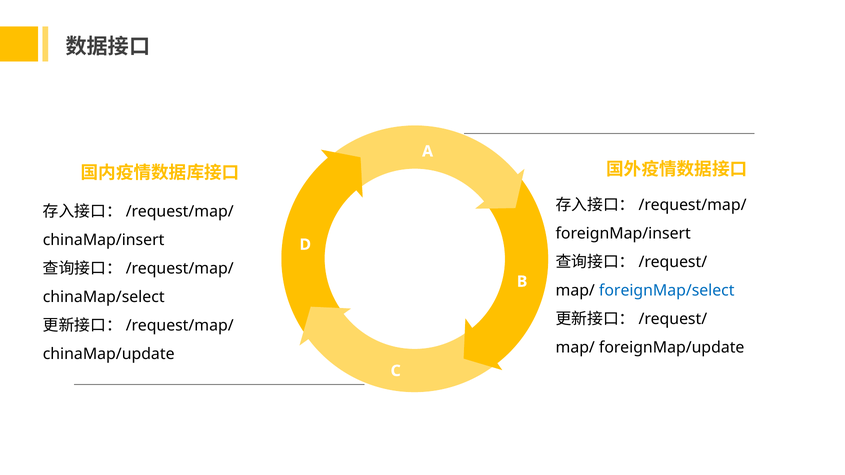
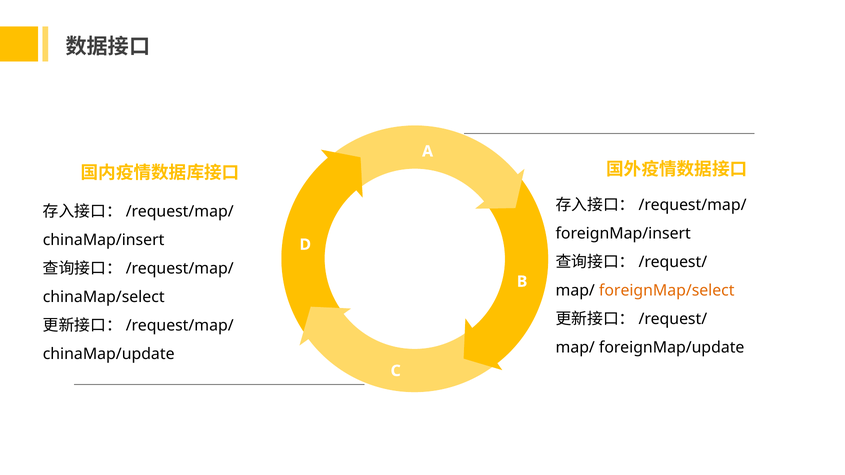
foreignMap/select colour: blue -> orange
